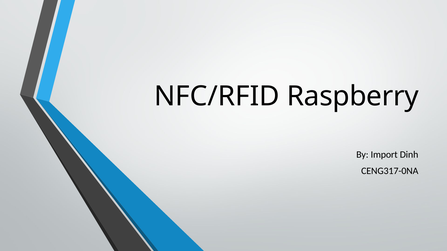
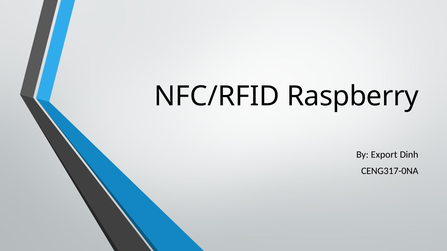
Import: Import -> Export
